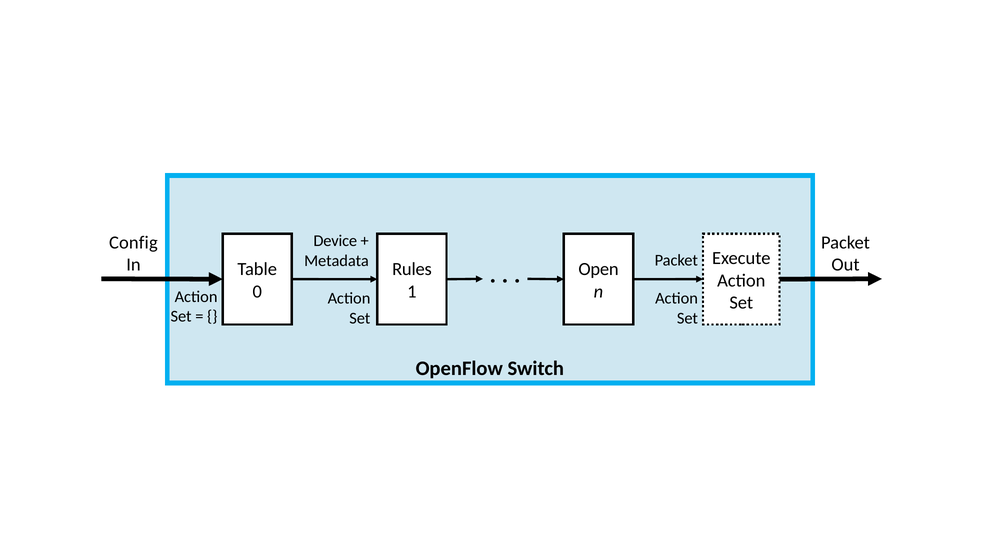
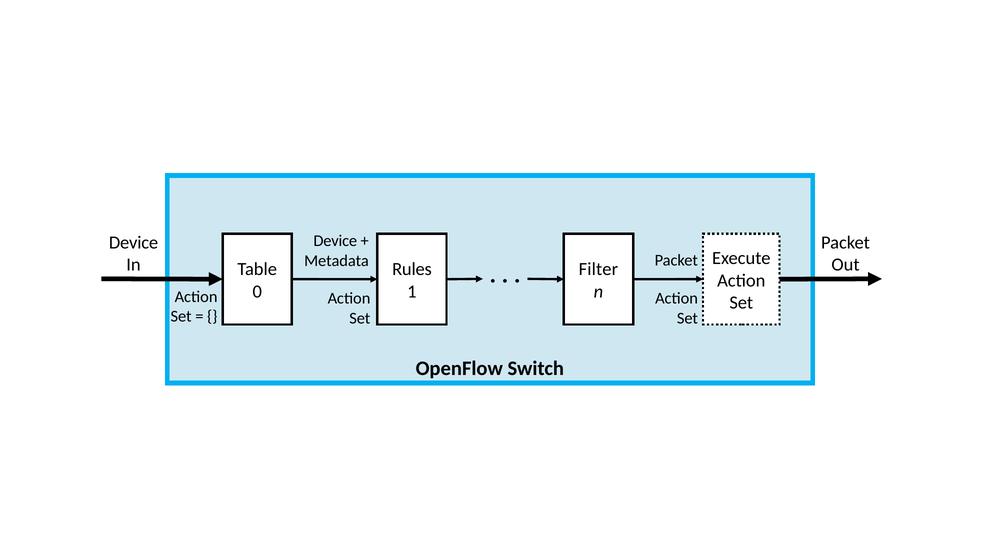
Config at (133, 243): Config -> Device
Open: Open -> Filter
